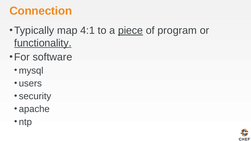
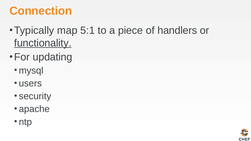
4:1: 4:1 -> 5:1
piece underline: present -> none
program: program -> handlers
software: software -> updating
